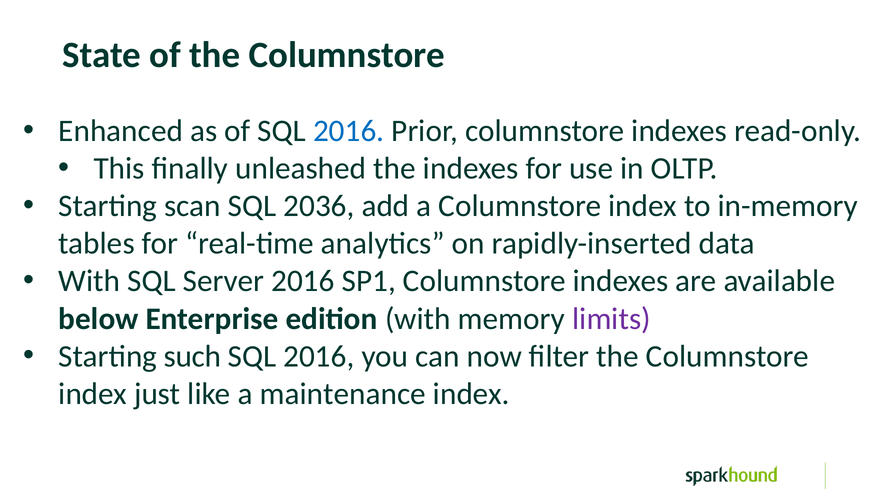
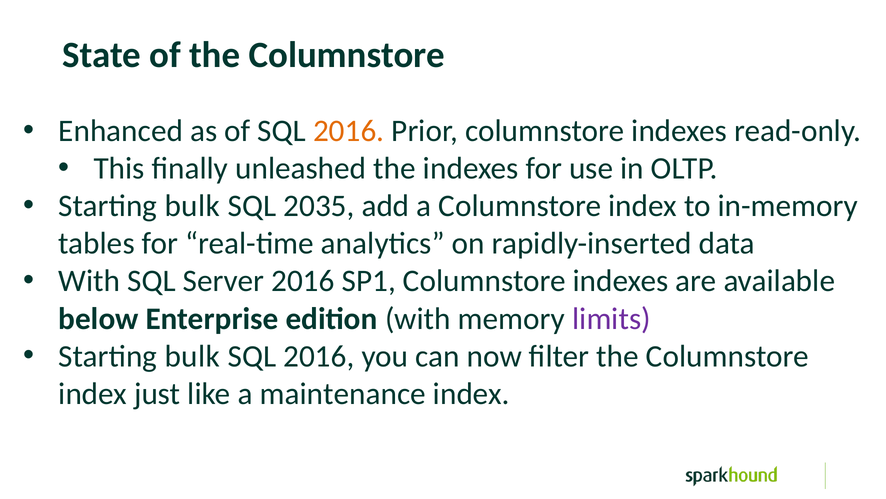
2016 at (349, 131) colour: blue -> orange
scan at (192, 206): scan -> bulk
2036: 2036 -> 2035
such at (193, 356): such -> bulk
